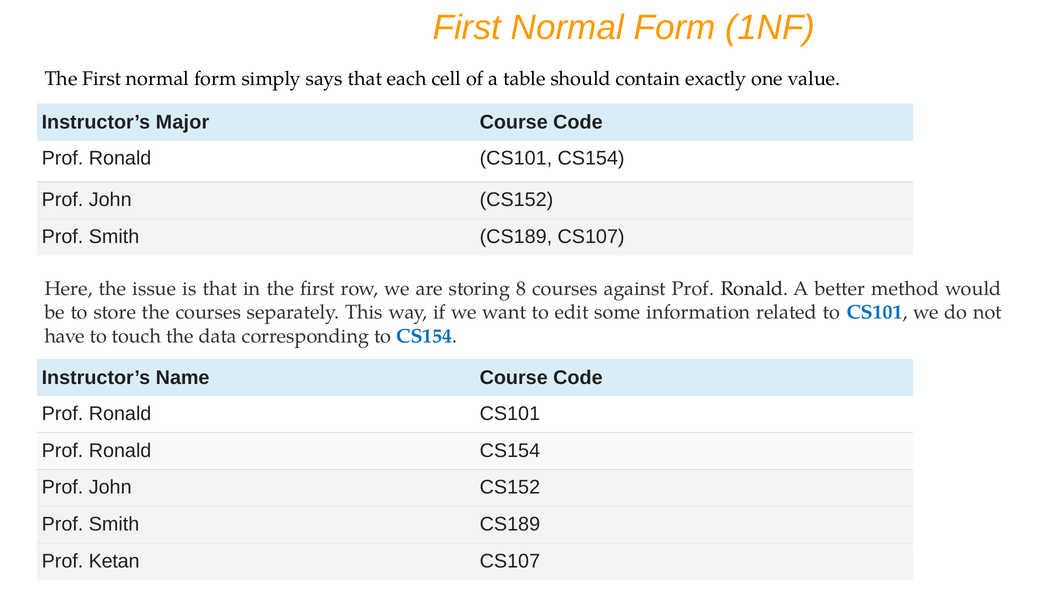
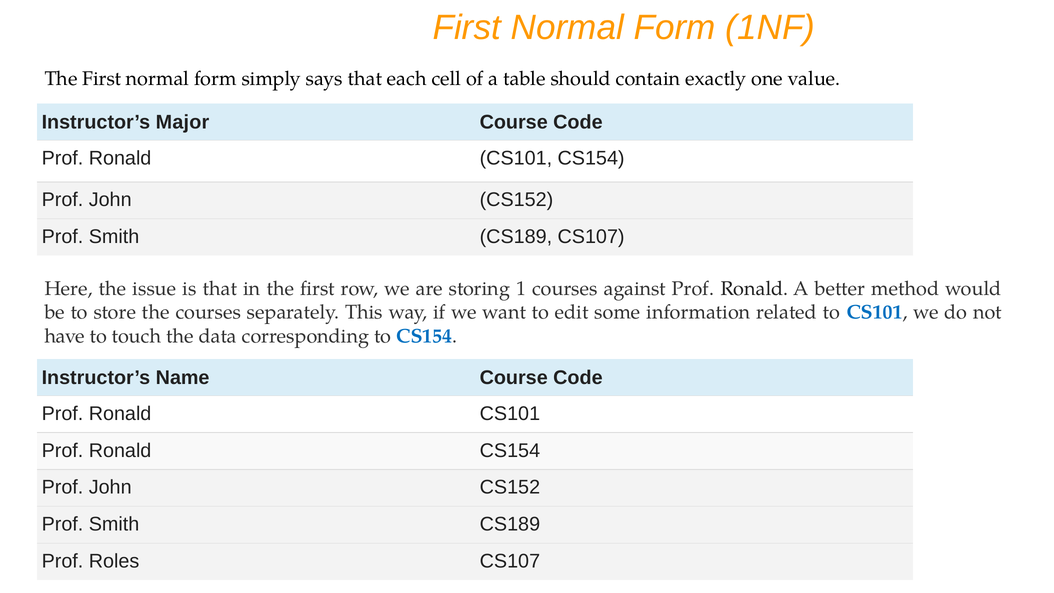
8: 8 -> 1
Ketan: Ketan -> Roles
